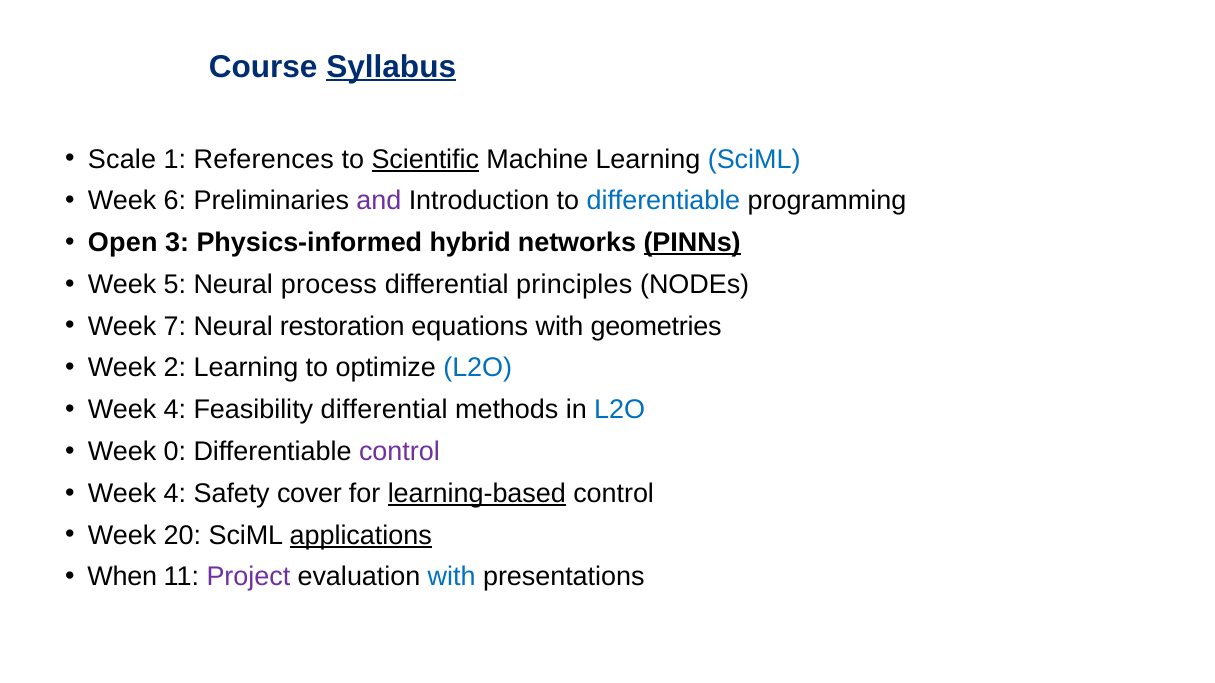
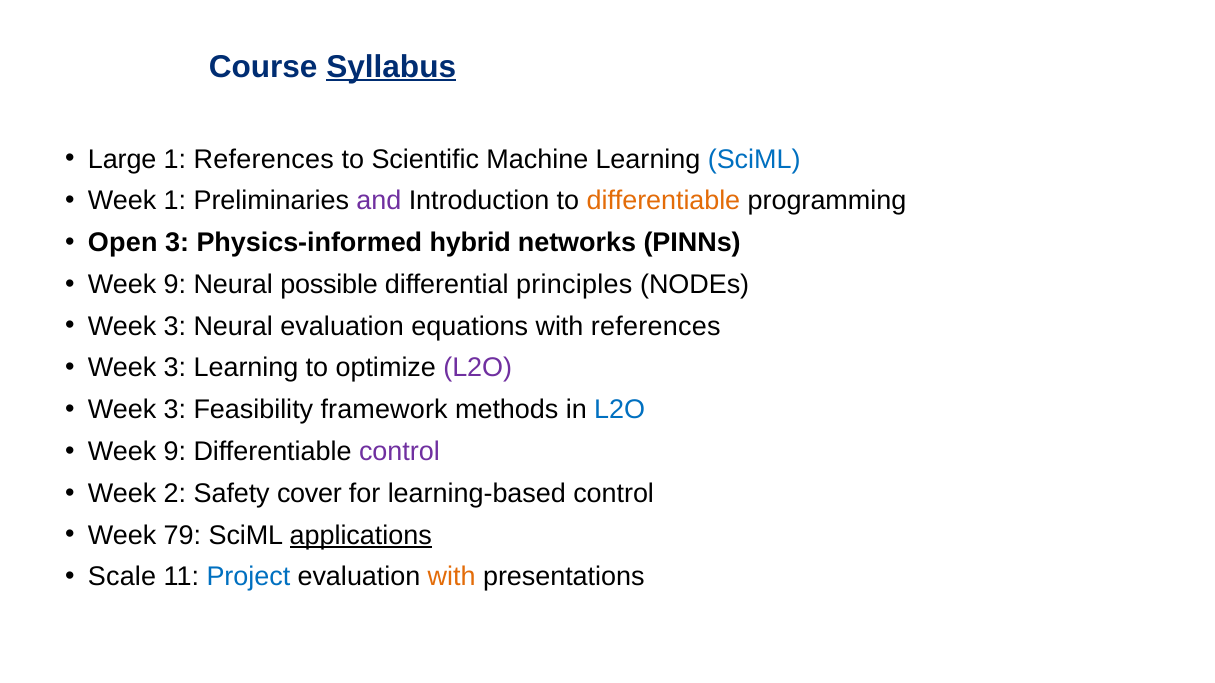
Scale: Scale -> Large
Scientific underline: present -> none
Week 6: 6 -> 1
differentiable at (663, 201) colour: blue -> orange
PINNs underline: present -> none
5 at (175, 285): 5 -> 9
process: process -> possible
7 at (175, 326): 7 -> 3
Neural restoration: restoration -> evaluation
with geometries: geometries -> references
2 at (175, 368): 2 -> 3
L2O at (478, 368) colour: blue -> purple
4 at (175, 410): 4 -> 3
Feasibility differential: differential -> framework
0 at (175, 452): 0 -> 9
4 at (175, 494): 4 -> 2
learning-based underline: present -> none
20: 20 -> 79
When: When -> Scale
Project colour: purple -> blue
with at (452, 577) colour: blue -> orange
